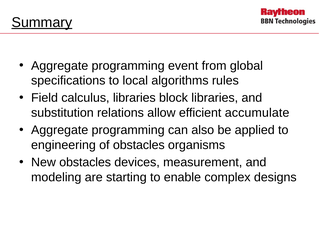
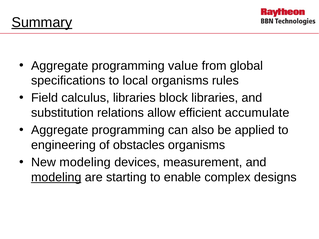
event: event -> value
local algorithms: algorithms -> organisms
New obstacles: obstacles -> modeling
modeling at (56, 177) underline: none -> present
